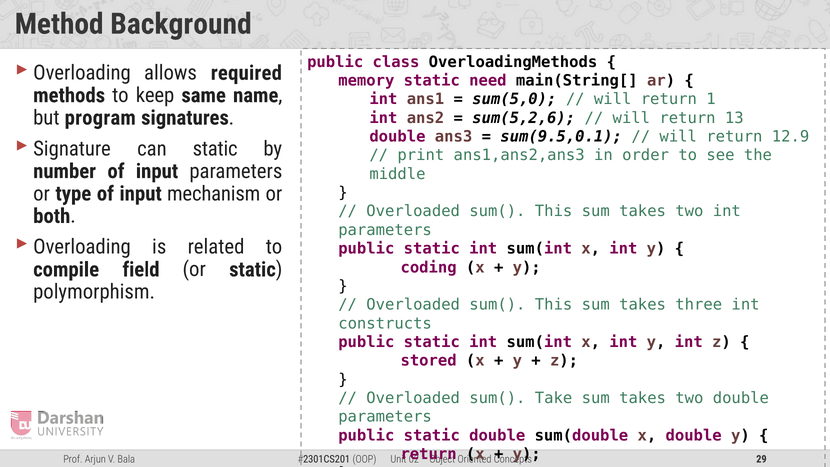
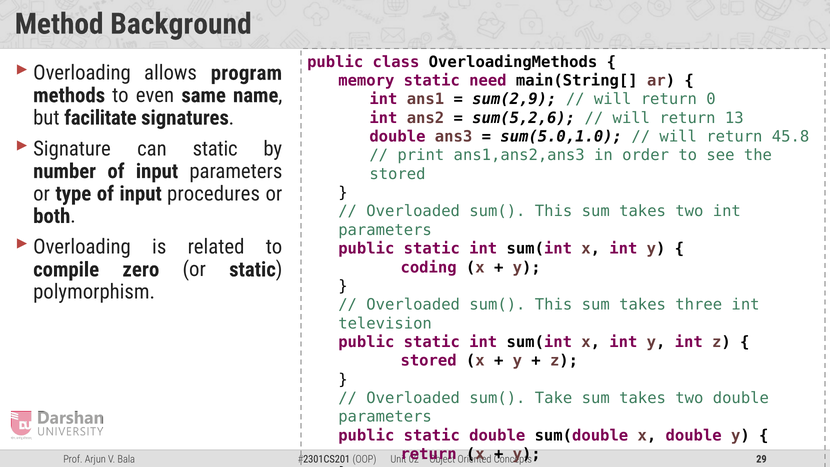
required: required -> program
keep: keep -> even
sum(5,0: sum(5,0 -> sum(2,9
1: 1 -> 0
program: program -> facilitate
sum(9.5,0.1: sum(9.5,0.1 -> sum(5.0,1.0
12.9: 12.9 -> 45.8
middle at (397, 174): middle -> stored
mechanism: mechanism -> procedures
field: field -> zero
constructs: constructs -> television
